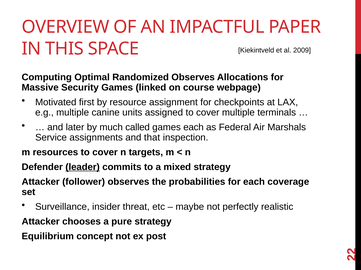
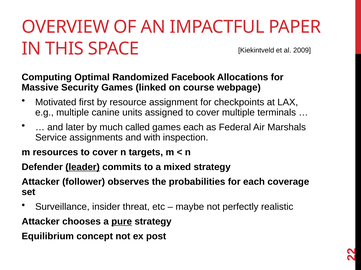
Randomized Observes: Observes -> Facebook
that: that -> with
pure underline: none -> present
